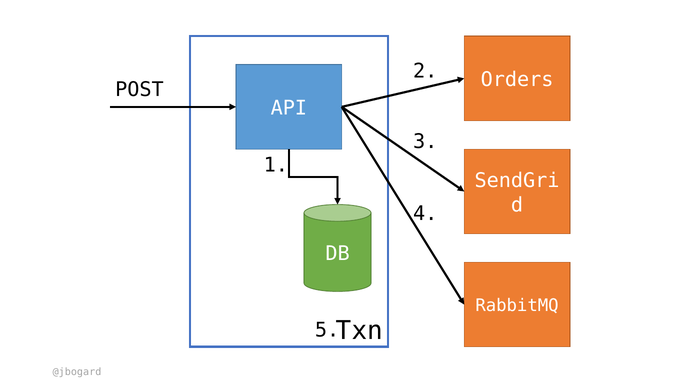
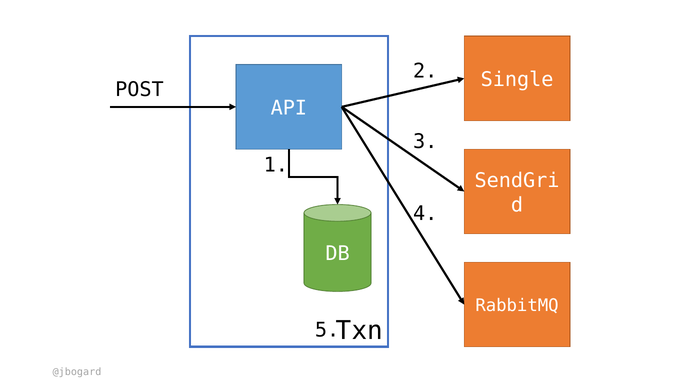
Orders: Orders -> Single
